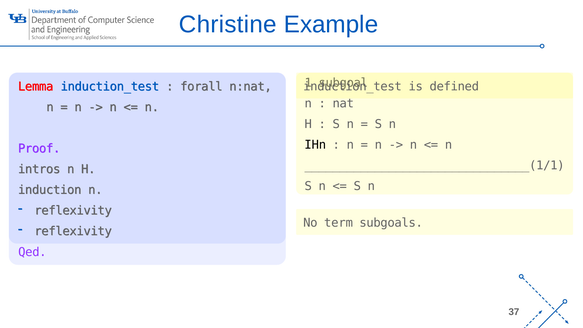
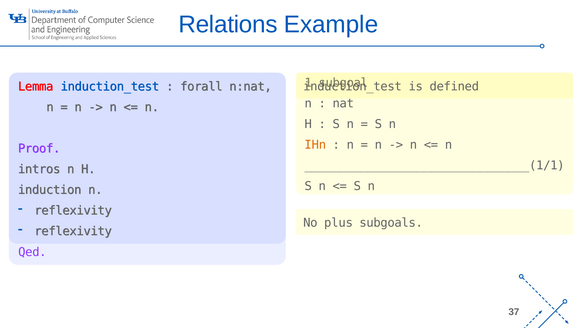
Christine: Christine -> Relations
IHn colour: black -> orange
term: term -> plus
